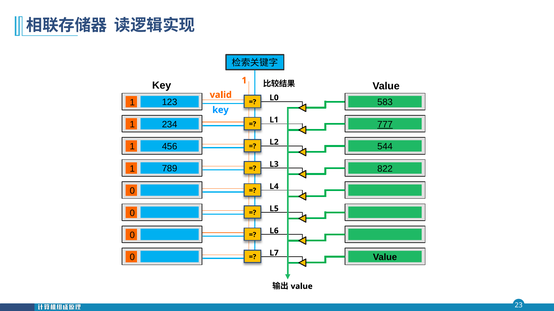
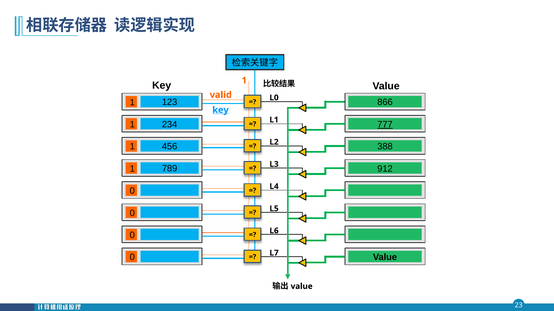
583: 583 -> 866
key at (221, 110) underline: none -> present
544: 544 -> 388
822: 822 -> 912
